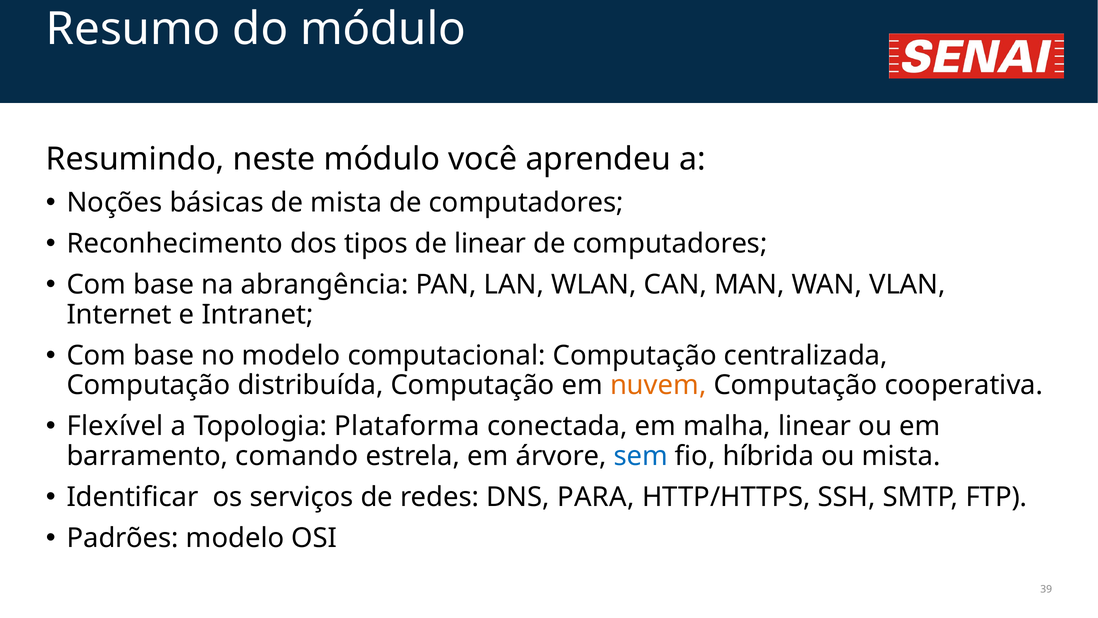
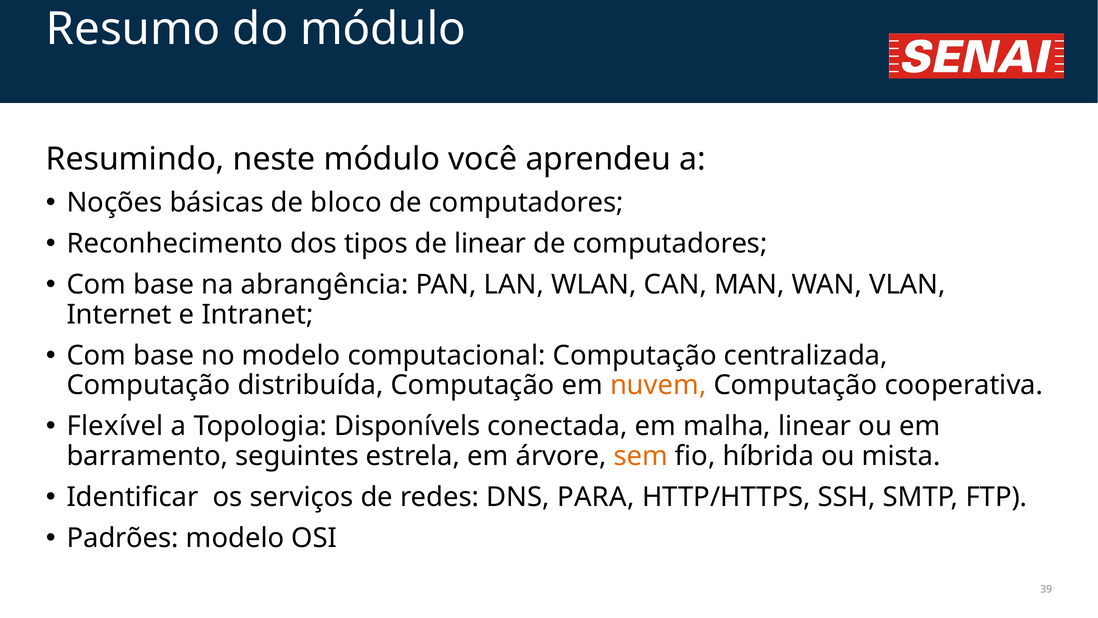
de mista: mista -> bloco
Plataforma: Plataforma -> Disponívels
comando: comando -> seguintes
sem colour: blue -> orange
